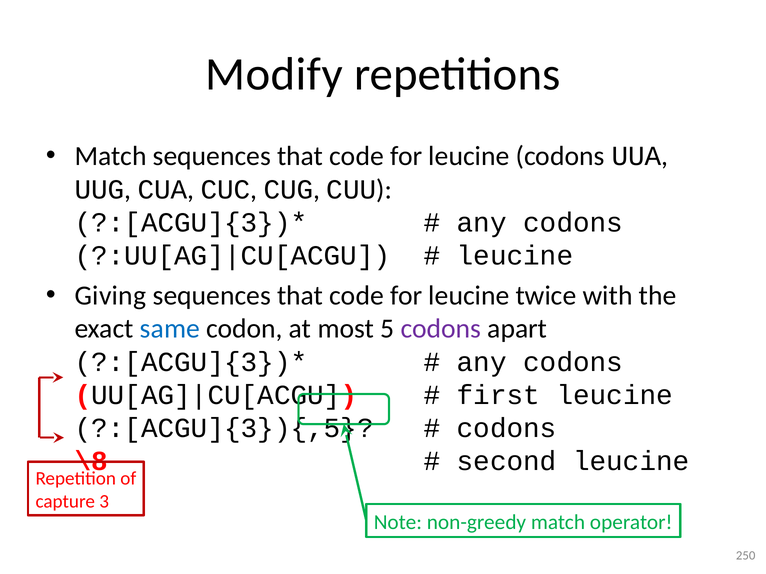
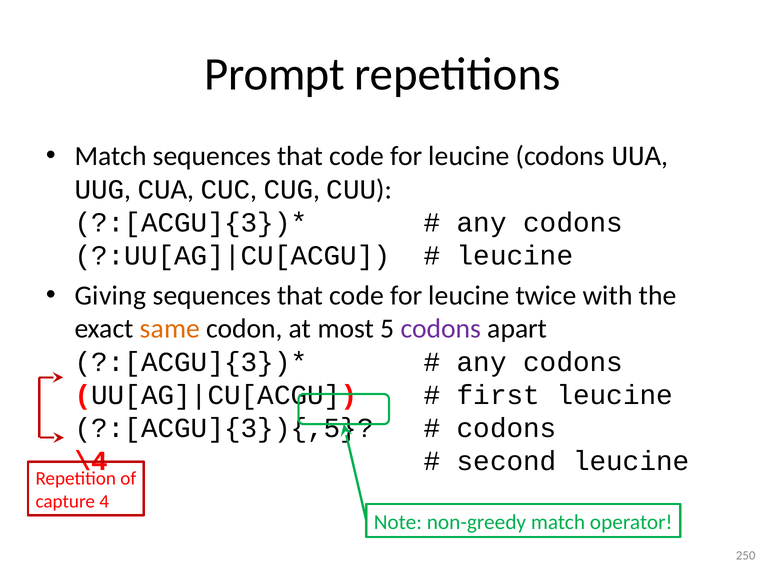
Modify: Modify -> Prompt
same colour: blue -> orange
\8: \8 -> \4
3: 3 -> 4
